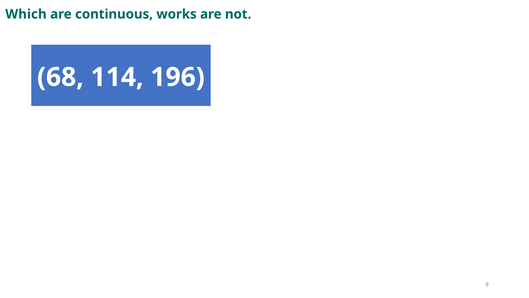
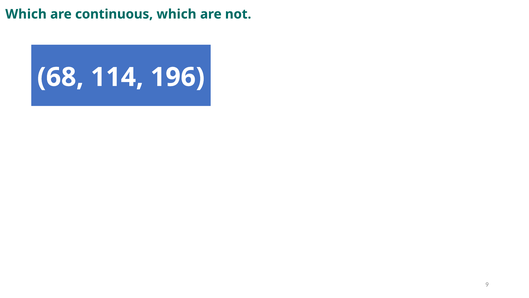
continuous works: works -> which
